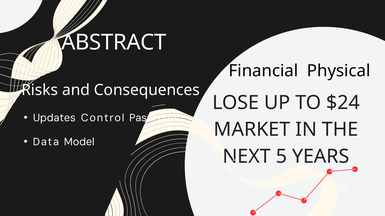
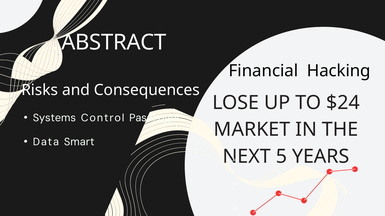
Physical: Physical -> Hacking
Updates: Updates -> Systems
Model: Model -> Smart
